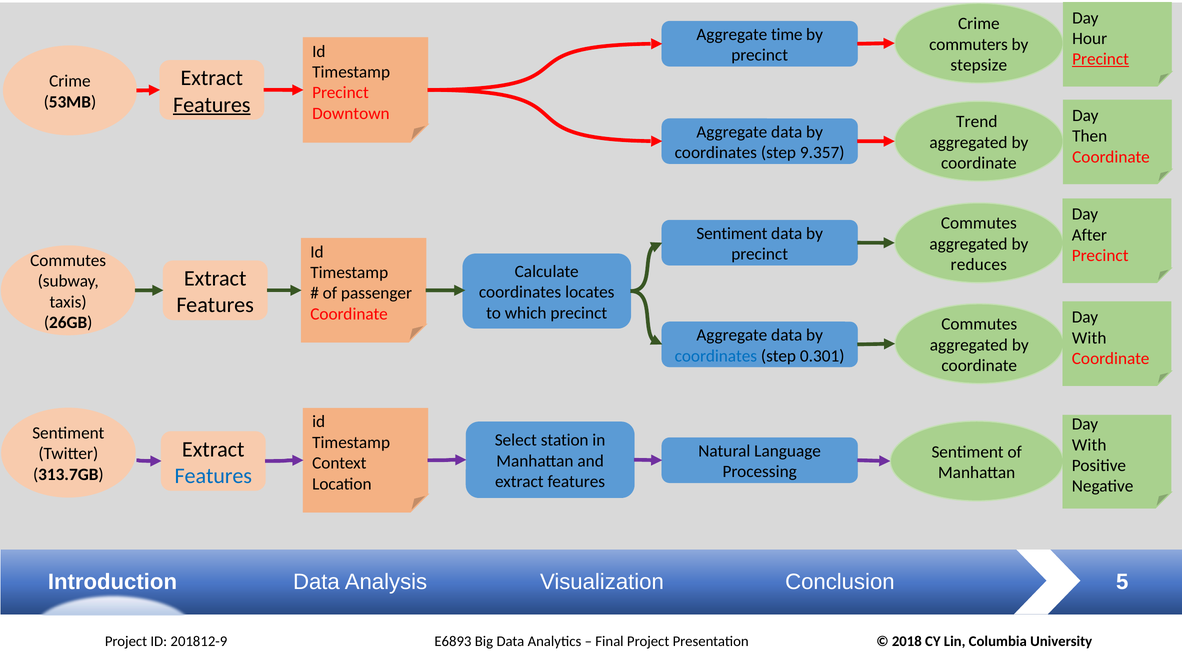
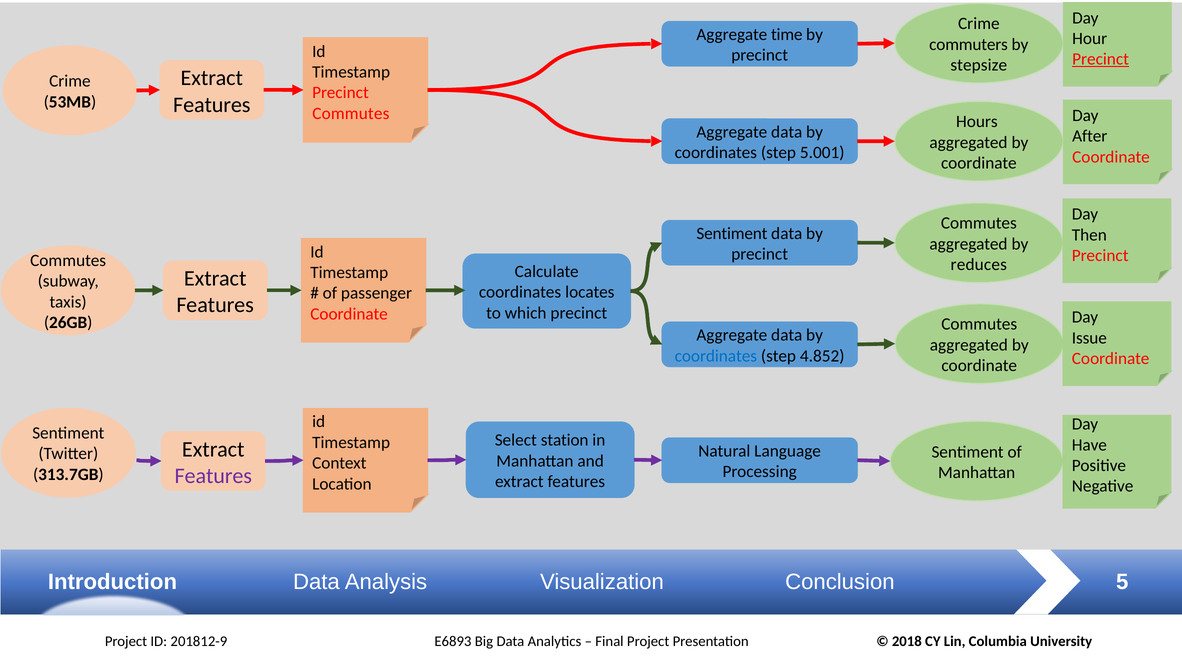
Features at (212, 105) underline: present -> none
Downtown at (351, 113): Downtown -> Commutes
Trend: Trend -> Hours
Then: Then -> After
9.357: 9.357 -> 5.001
After: After -> Then
With at (1089, 338): With -> Issue
0.301: 0.301 -> 4.852
With at (1089, 445): With -> Have
Features at (213, 476) colour: blue -> purple
